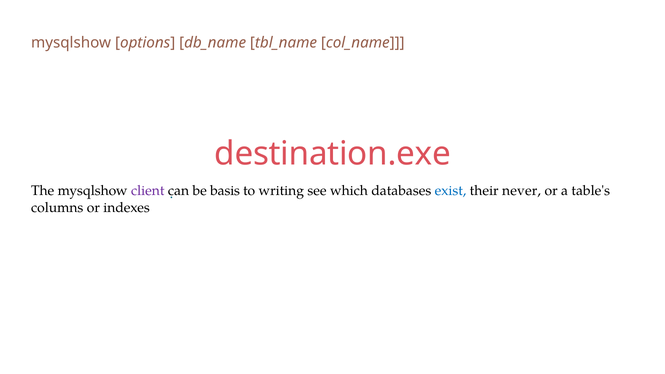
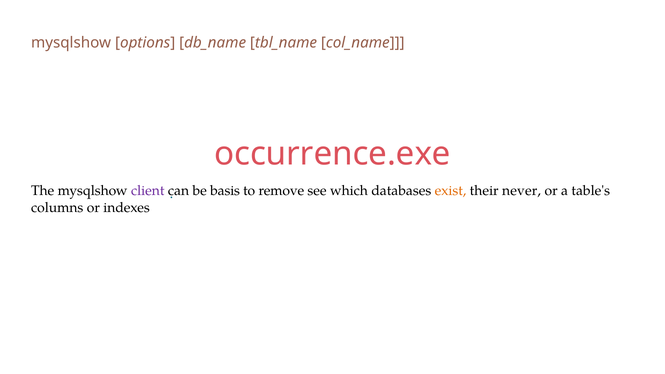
destination.exe: destination.exe -> occurrence.exe
writing: writing -> remove
exist colour: blue -> orange
